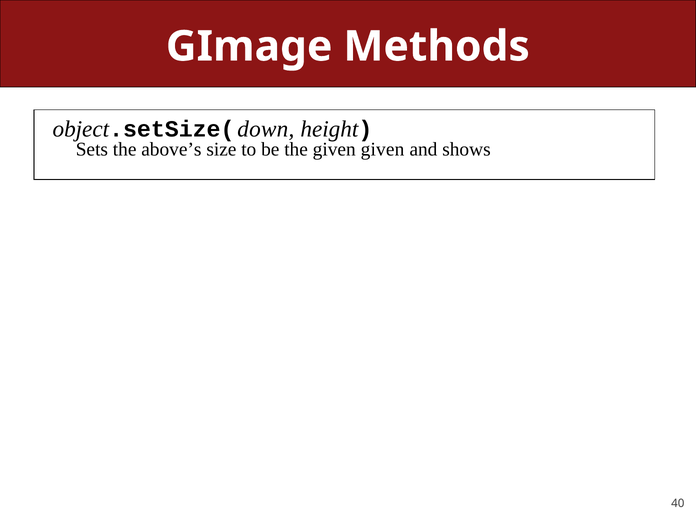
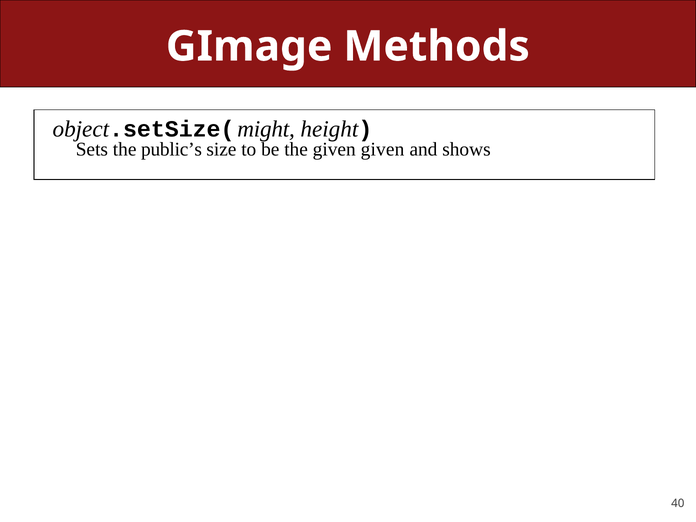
down: down -> might
above’s: above’s -> public’s
